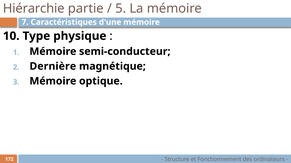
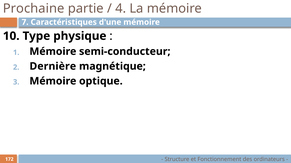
Hiérarchie: Hiérarchie -> Prochaine
5: 5 -> 4
